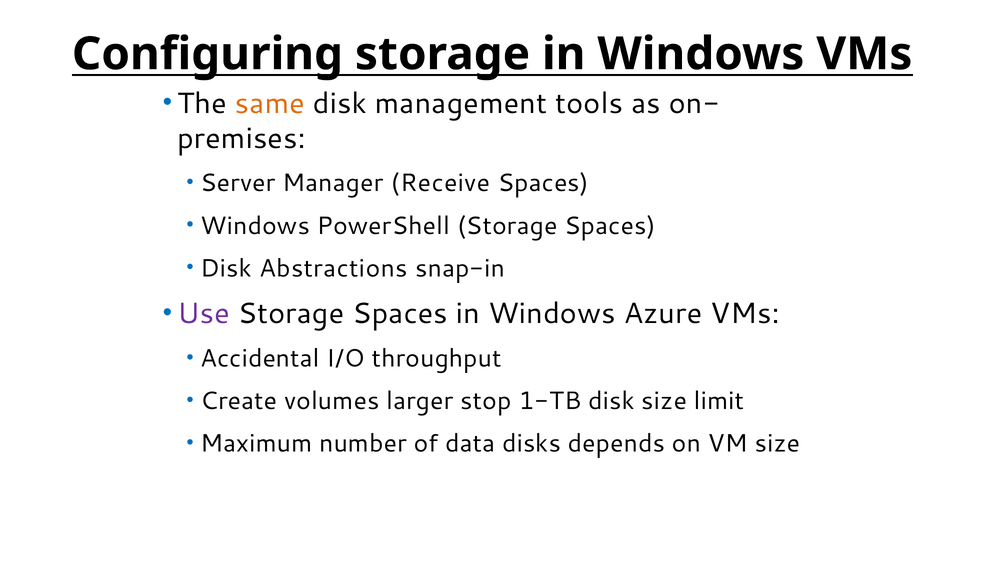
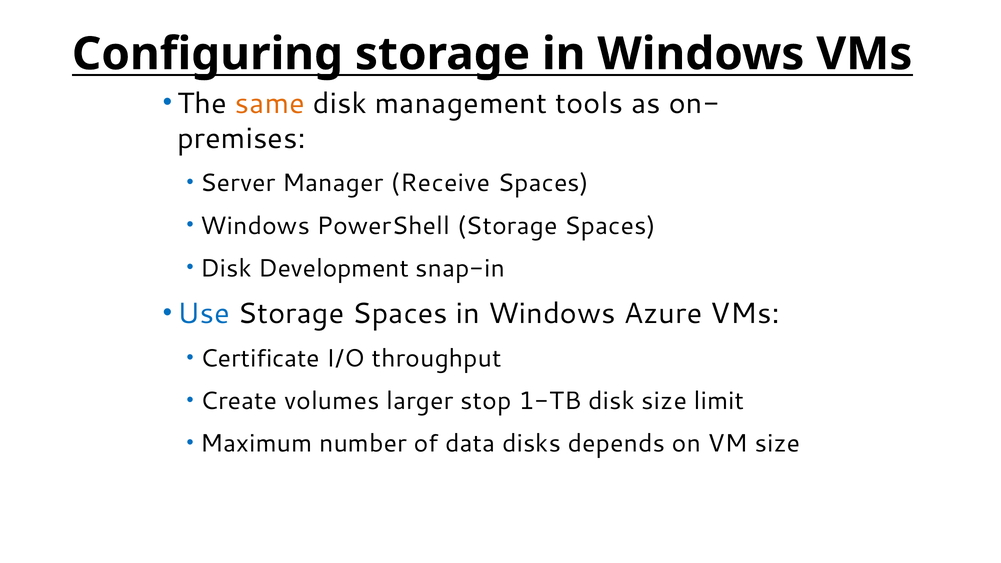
Abstractions: Abstractions -> Development
Use colour: purple -> blue
Accidental: Accidental -> Certificate
